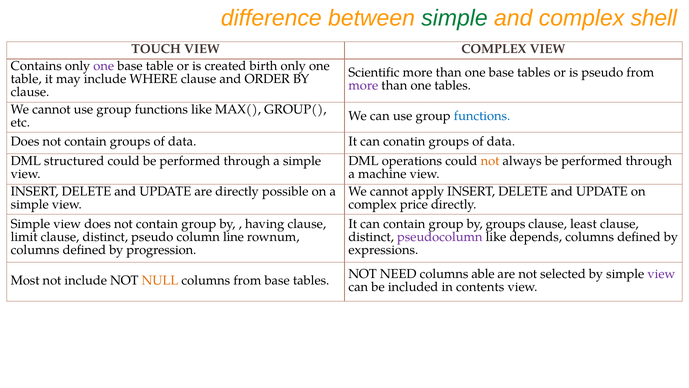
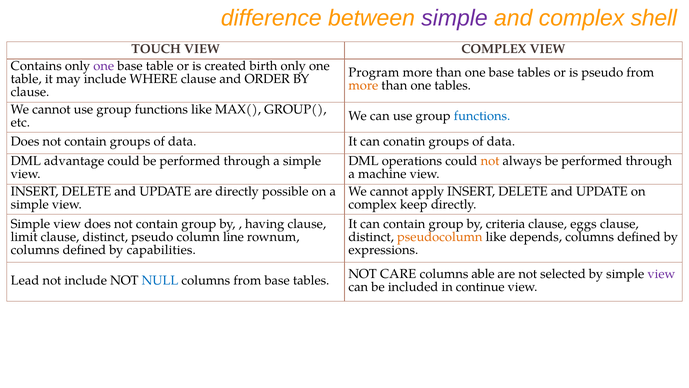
simple at (455, 18) colour: green -> purple
Scientific: Scientific -> Program
more at (363, 86) colour: purple -> orange
structured: structured -> advantage
price: price -> keep
by groups: groups -> criteria
least: least -> eggs
pseudocolumn colour: purple -> orange
progression: progression -> capabilities
NEED: NEED -> CARE
Most: Most -> Lead
NULL colour: orange -> blue
contents: contents -> continue
